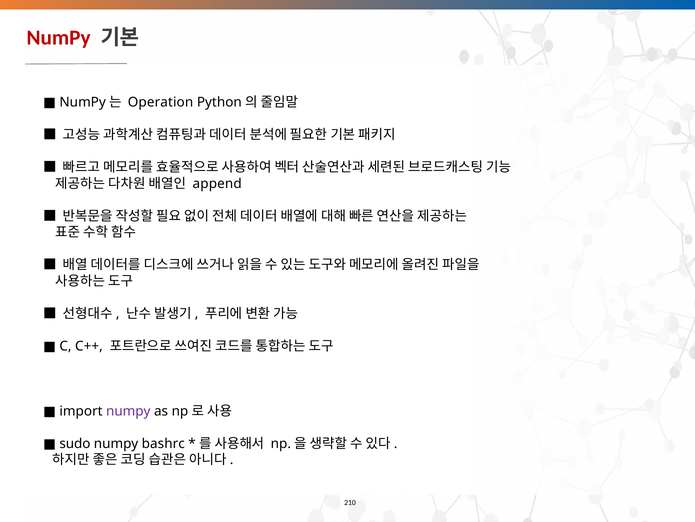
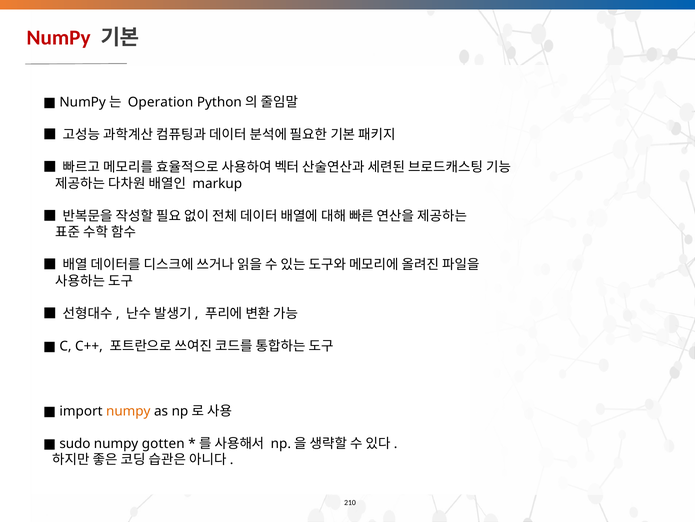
append: append -> markup
numpy at (128, 411) colour: purple -> orange
bashrc: bashrc -> gotten
